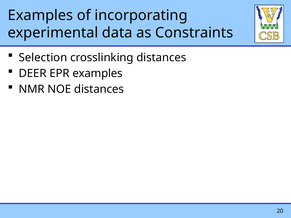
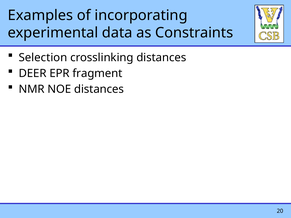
EPR examples: examples -> fragment
